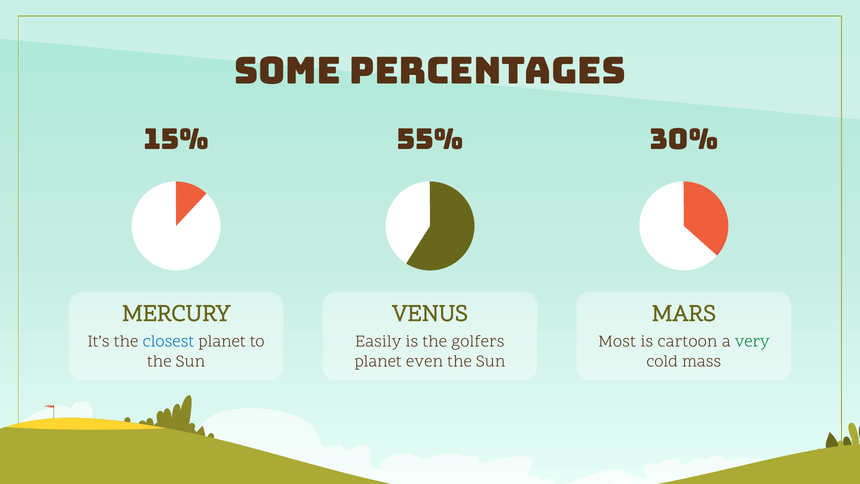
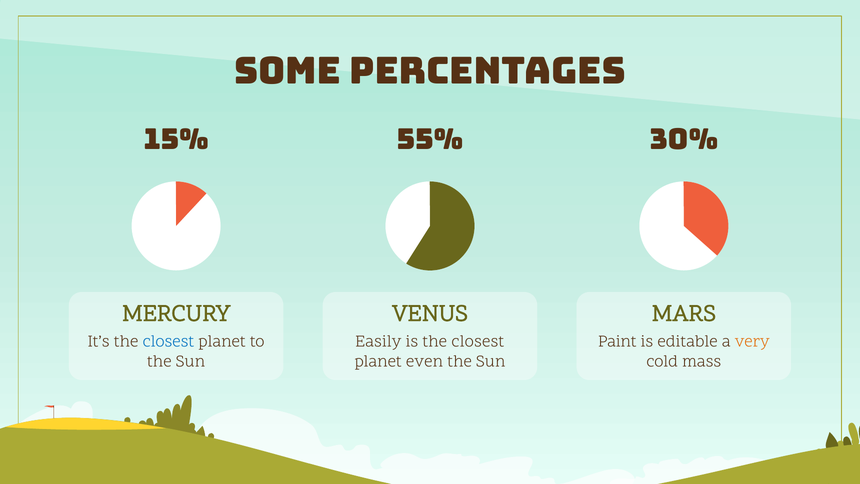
is the golfers: golfers -> closest
Most: Most -> Paint
cartoon: cartoon -> editable
very colour: green -> orange
